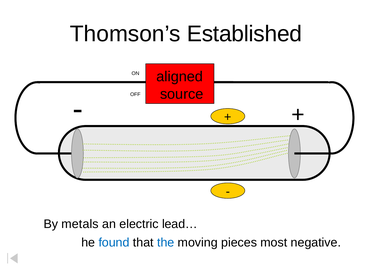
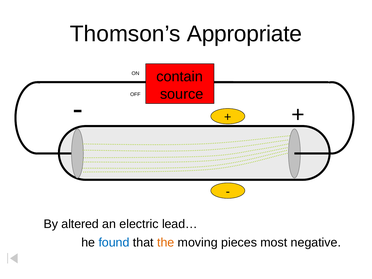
Established: Established -> Appropriate
aligned: aligned -> contain
metals: metals -> altered
the colour: blue -> orange
